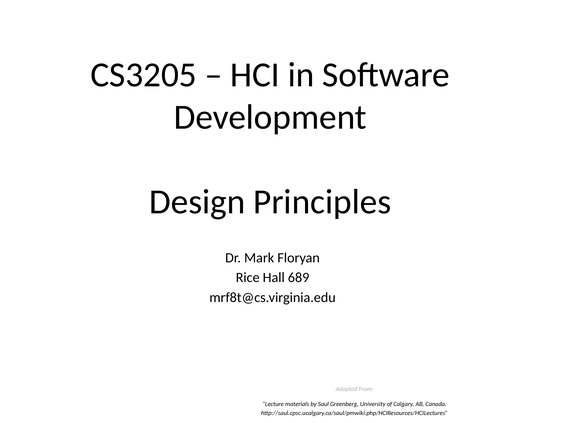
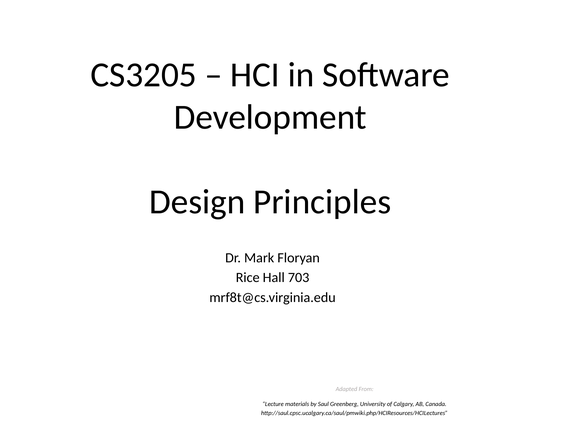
689: 689 -> 703
